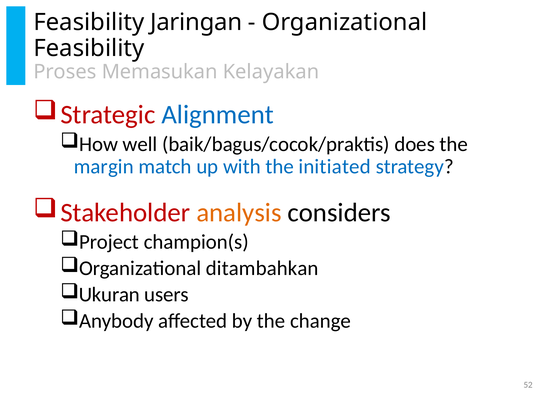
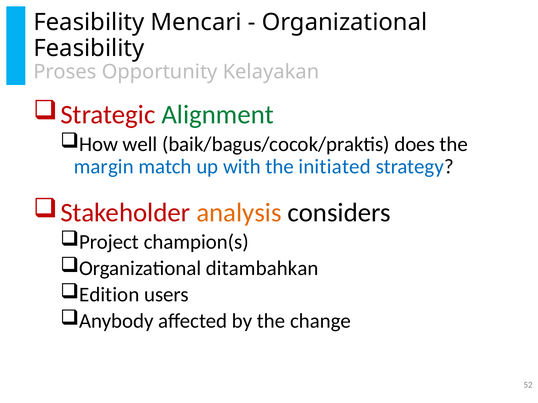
Jaringan: Jaringan -> Mencari
Memasukan: Memasukan -> Opportunity
Alignment colour: blue -> green
Ukuran: Ukuran -> Edition
